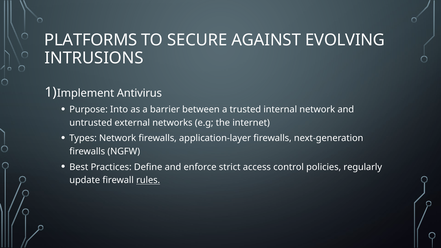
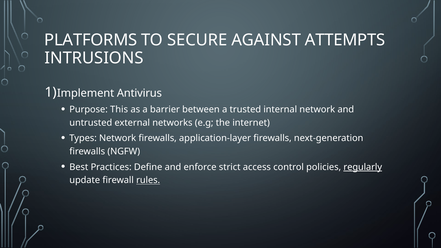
EVOLVING: EVOLVING -> ATTEMPTS
Into: Into -> This
regularly underline: none -> present
